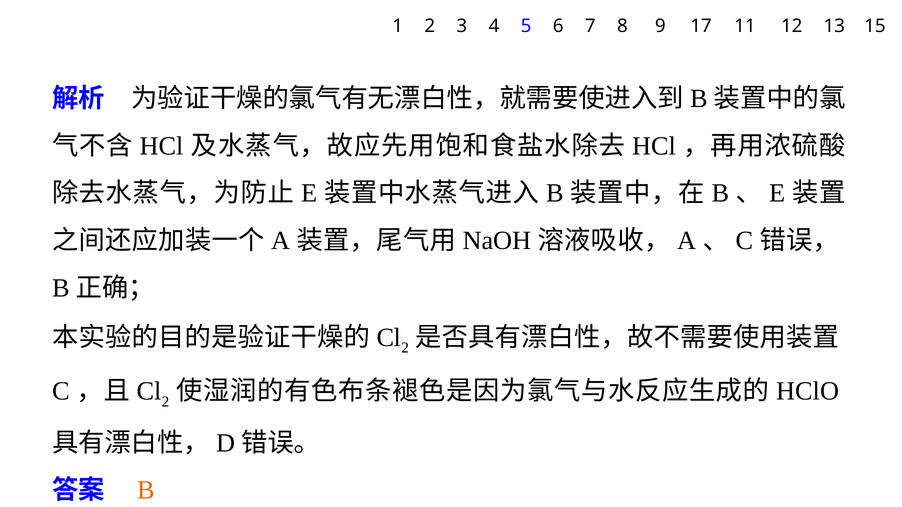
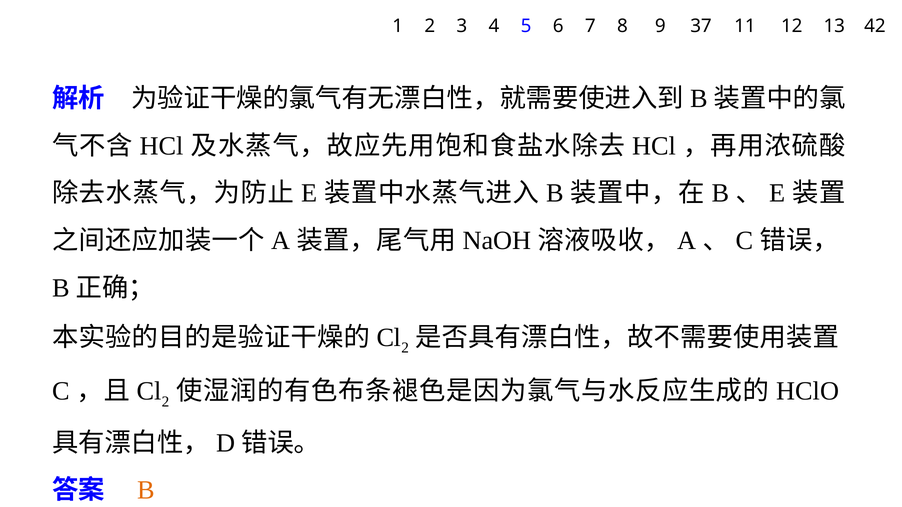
17: 17 -> 37
15: 15 -> 42
